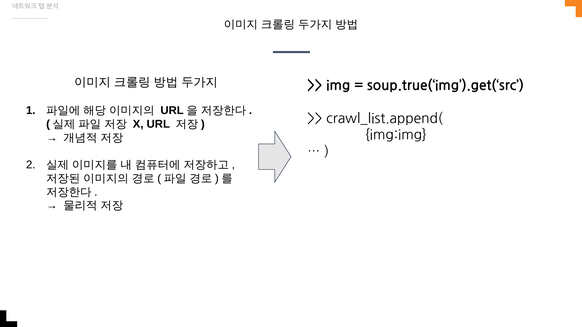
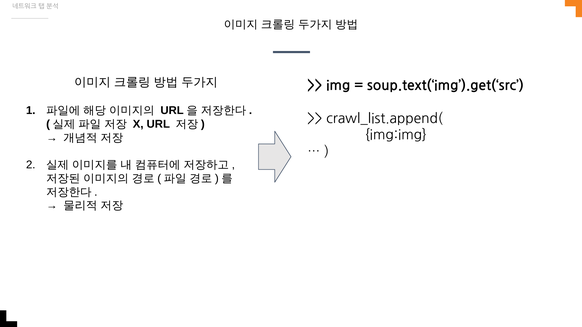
soup.true(‘img’).get(‘src: soup.true(‘img’).get(‘src -> soup.text(‘img’).get(‘src
